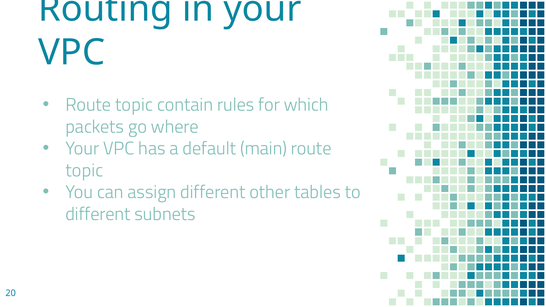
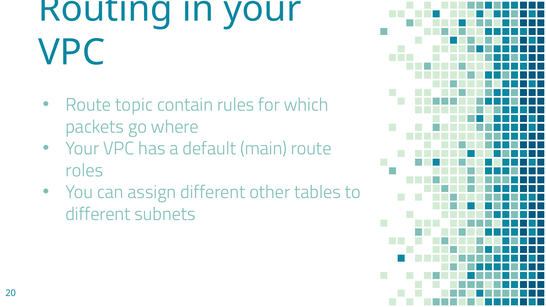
topic at (84, 170): topic -> roles
